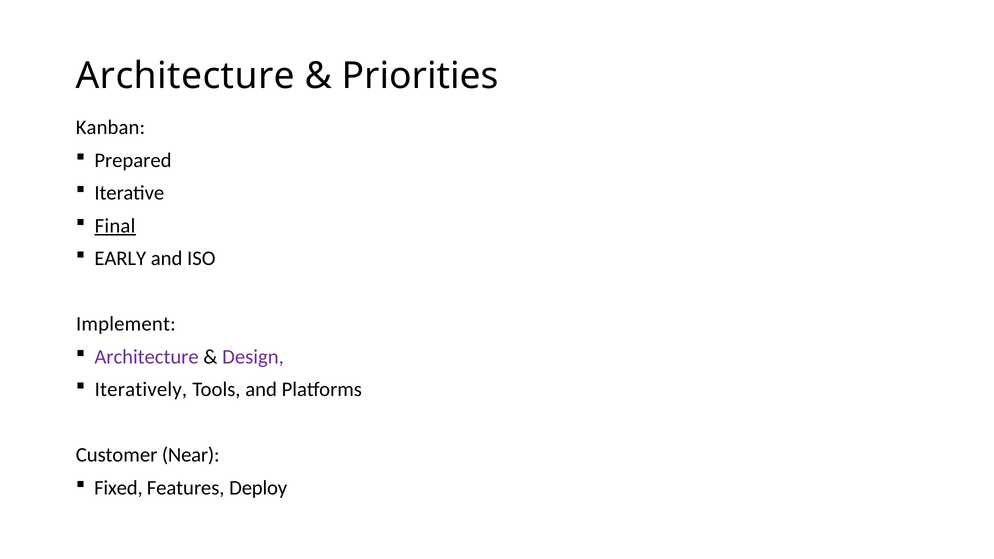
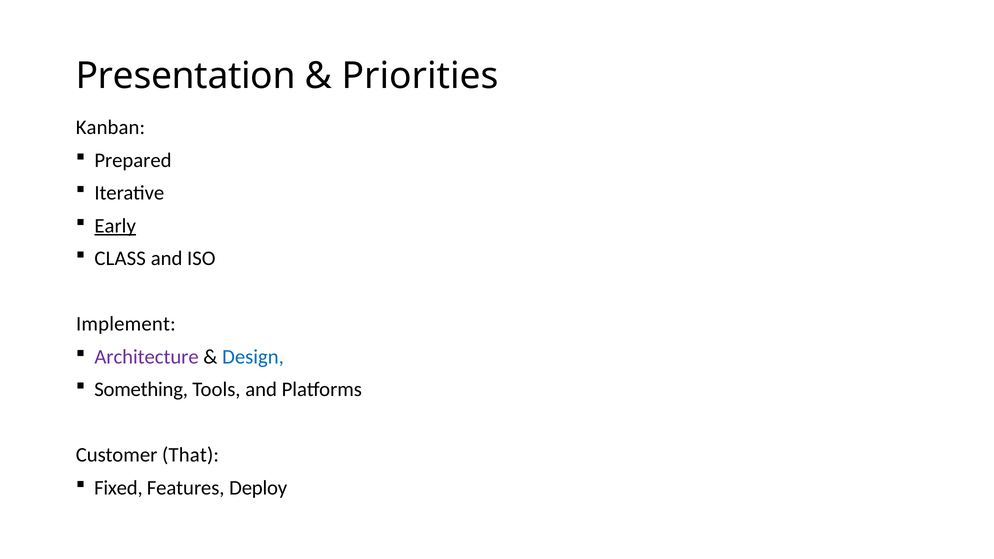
Architecture at (185, 76): Architecture -> Presentation
Final: Final -> Early
EARLY: EARLY -> CLASS
Design colour: purple -> blue
Iteratively: Iteratively -> Something
Near: Near -> That
